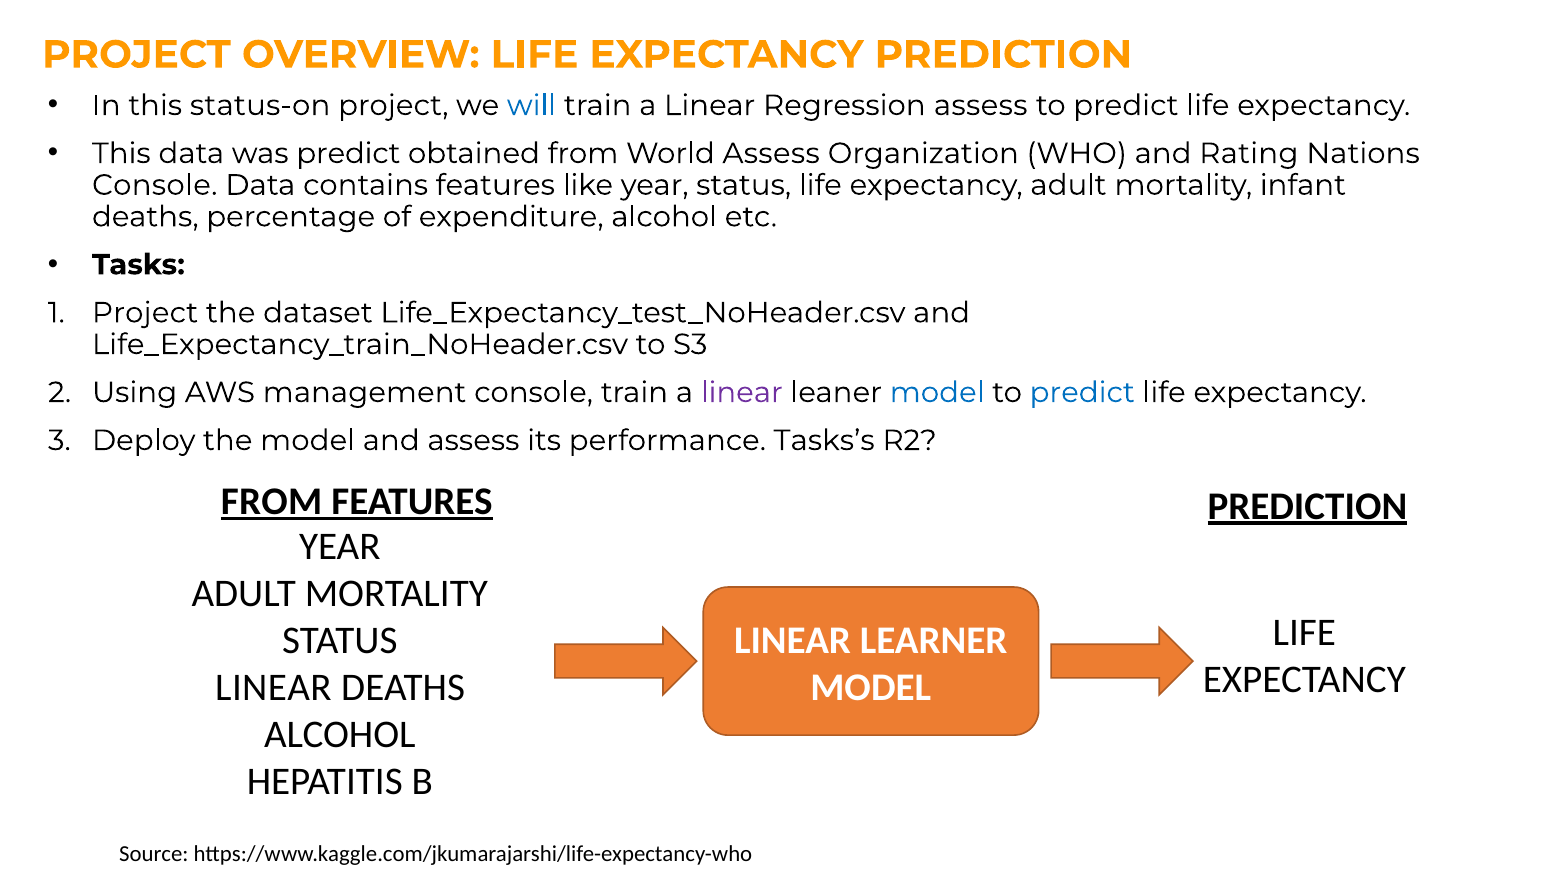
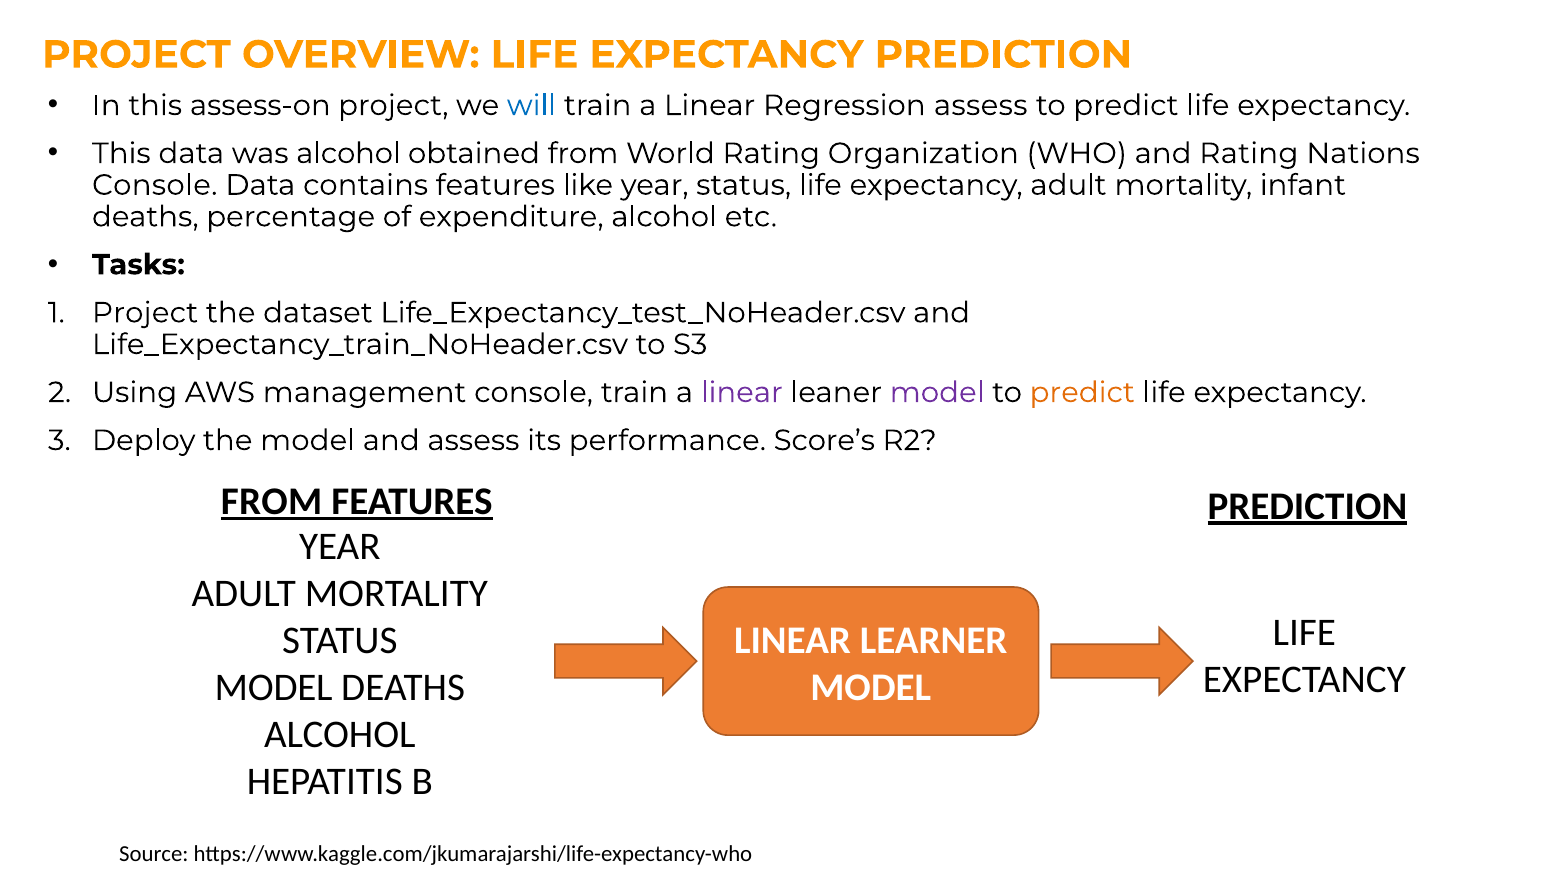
status-on: status-on -> assess-on
was predict: predict -> alcohol
World Assess: Assess -> Rating
model at (937, 392) colour: blue -> purple
predict at (1082, 392) colour: blue -> orange
Tasks’s: Tasks’s -> Score’s
LINEAR at (273, 687): LINEAR -> MODEL
